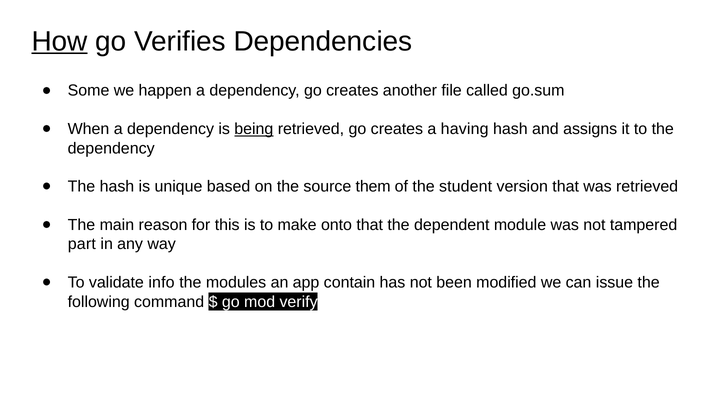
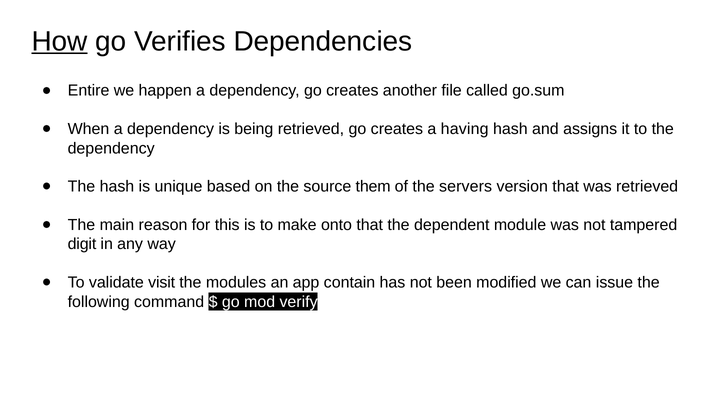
Some: Some -> Entire
being underline: present -> none
student: student -> servers
part: part -> digit
info: info -> visit
